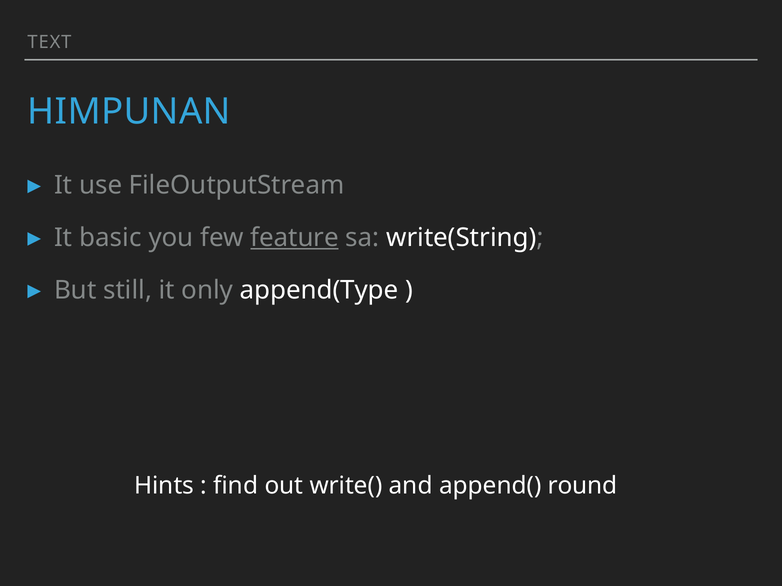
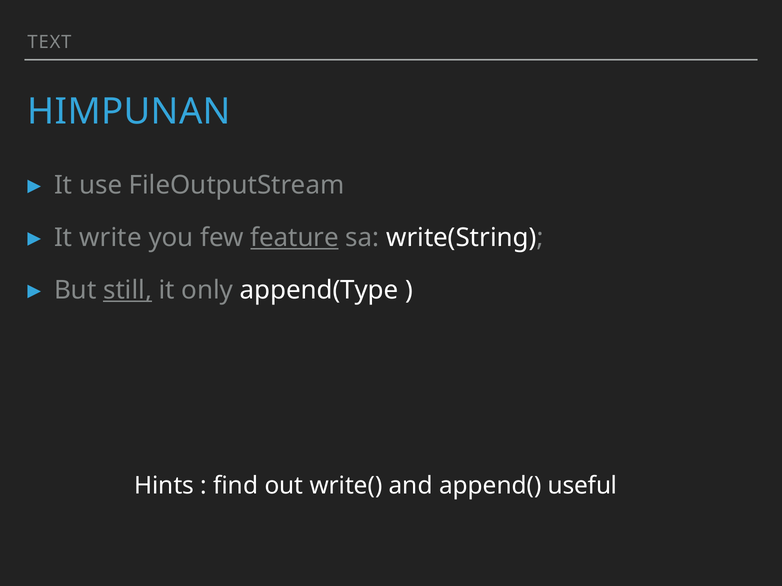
basic: basic -> write
still underline: none -> present
round: round -> useful
